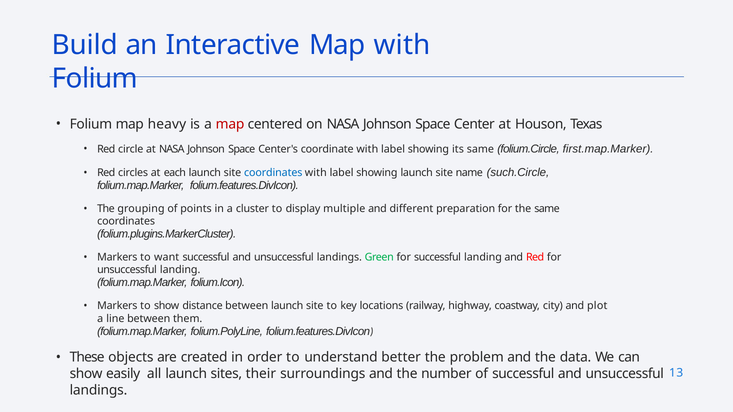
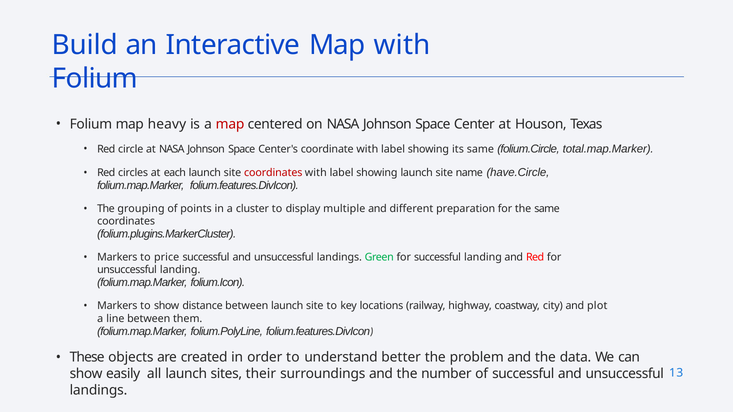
first.map.Marker: first.map.Marker -> total.map.Marker
coordinates at (273, 173) colour: blue -> red
such.Circle: such.Circle -> have.Circle
want: want -> price
